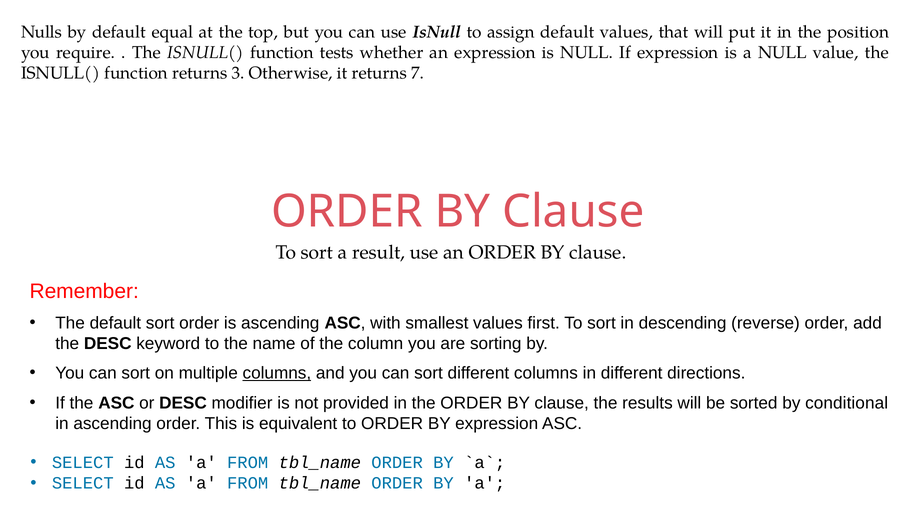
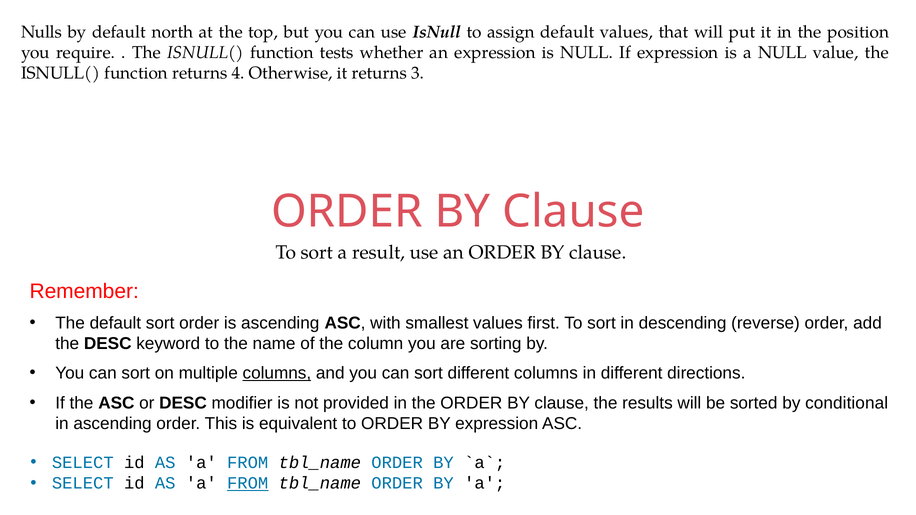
equal: equal -> north
3: 3 -> 4
7: 7 -> 3
FROM at (248, 484) underline: none -> present
